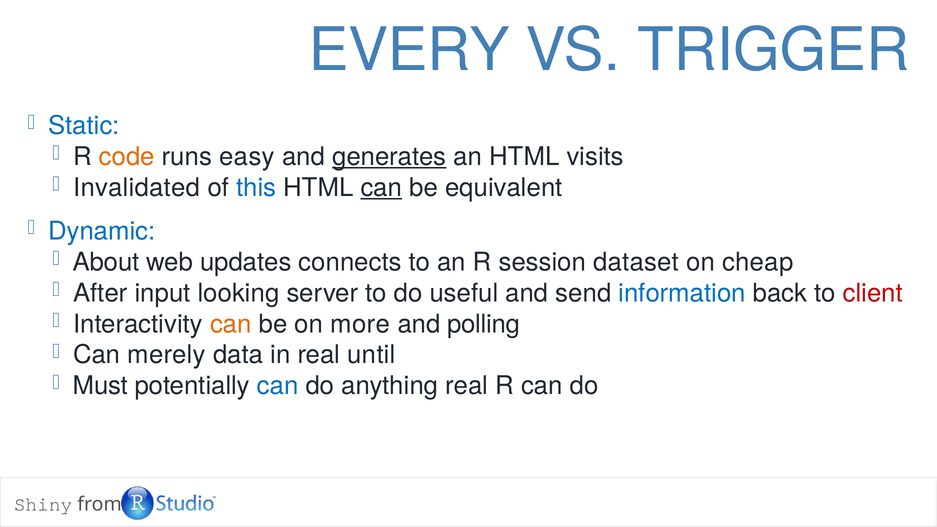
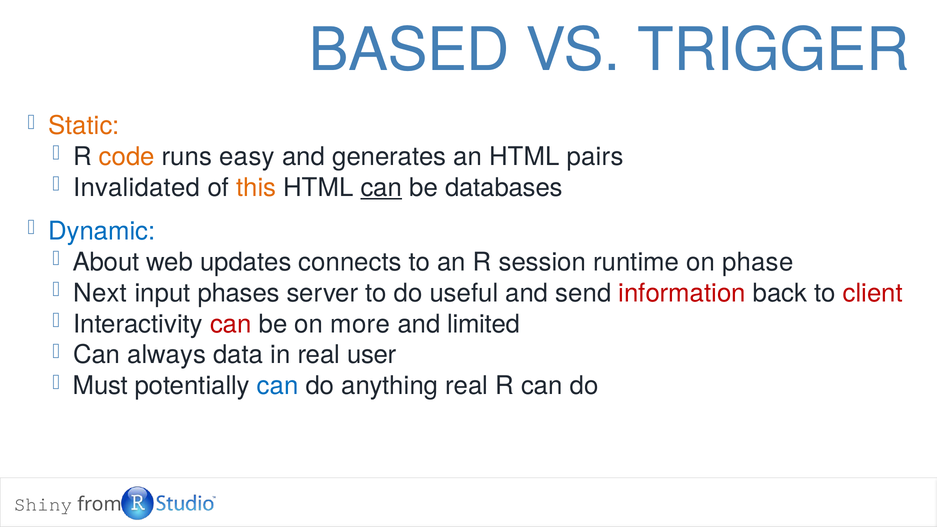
EVERY: EVERY -> BASED
Static colour: blue -> orange
generates underline: present -> none
visits: visits -> pairs
this colour: blue -> orange
equivalent: equivalent -> databases
dataset: dataset -> runtime
cheap: cheap -> phase
After: After -> Next
looking: looking -> phases
information colour: blue -> red
can at (231, 324) colour: orange -> red
polling: polling -> limited
merely: merely -> always
until: until -> user
